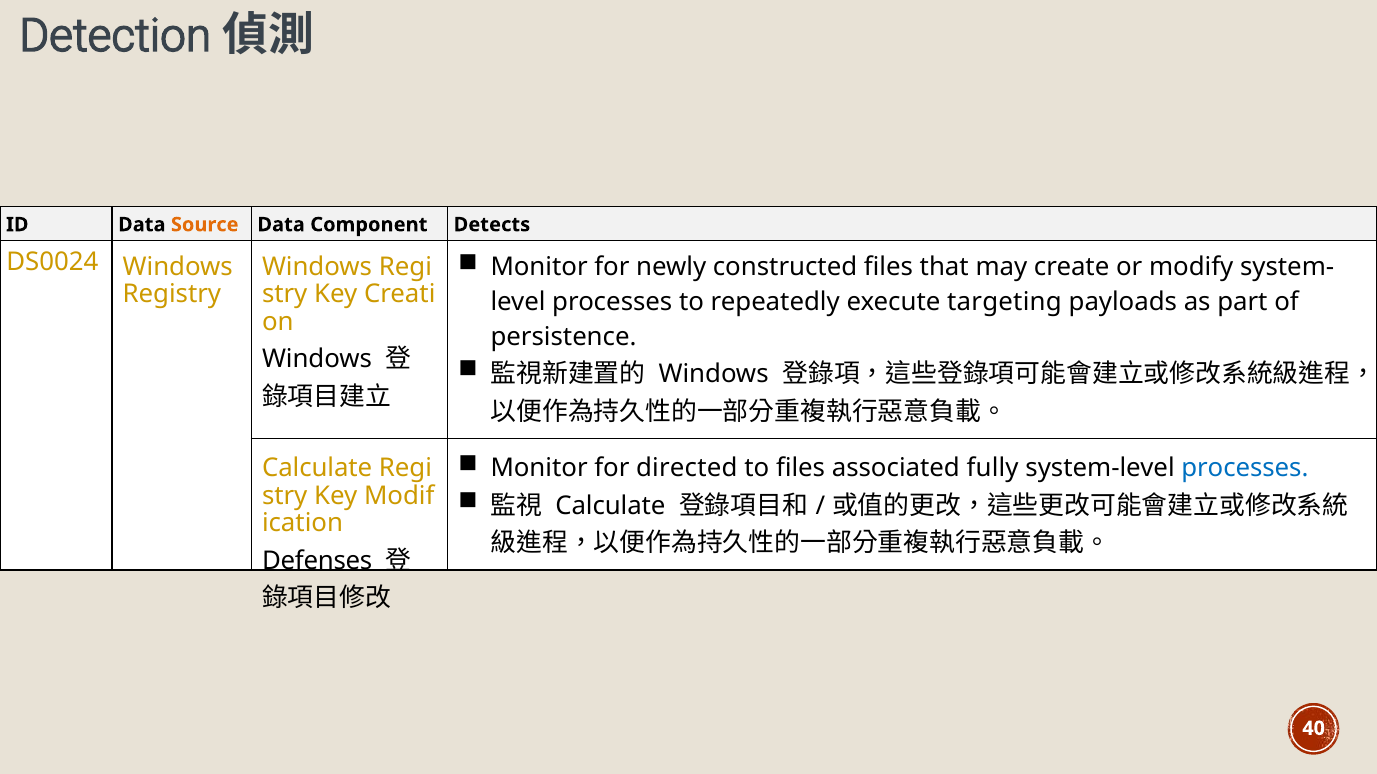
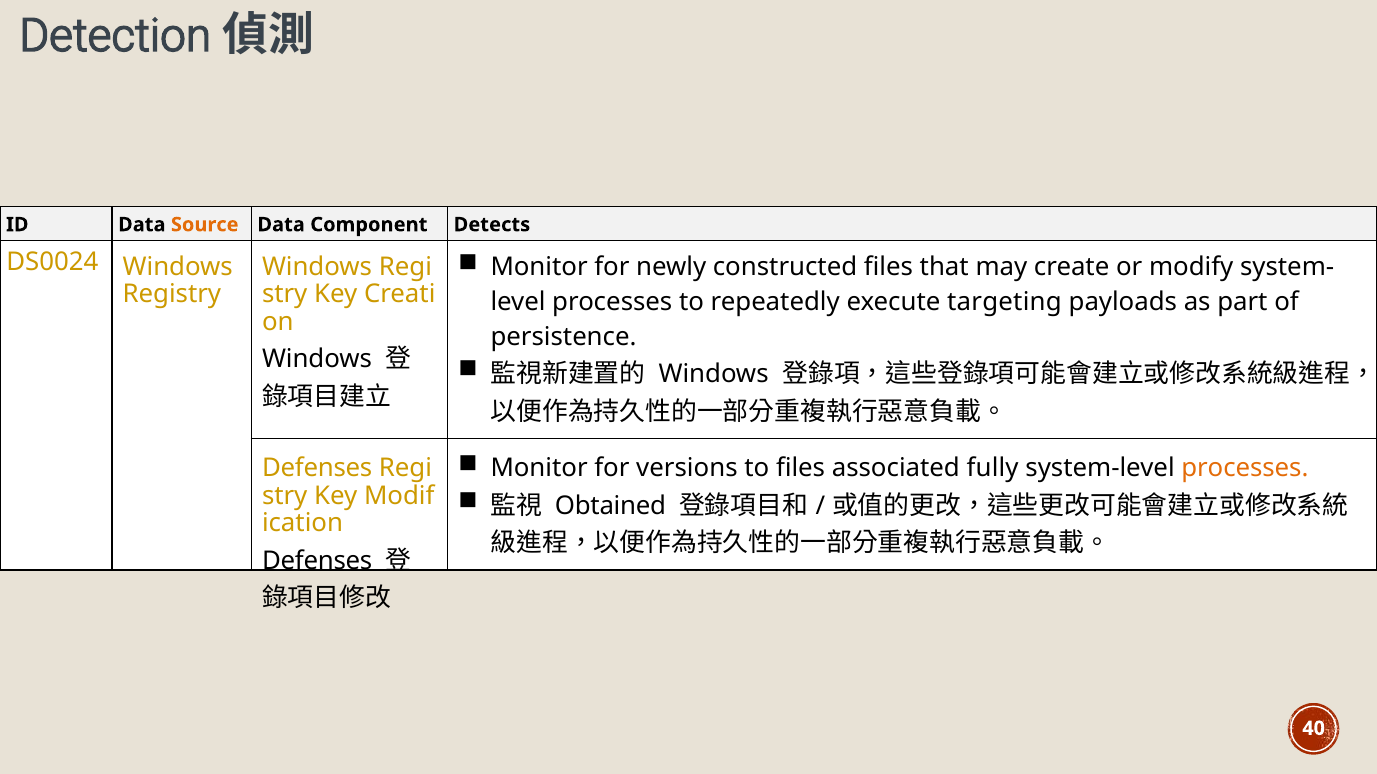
directed: directed -> versions
processes at (1245, 469) colour: blue -> orange
Calculate at (317, 469): Calculate -> Defenses
Calculate at (610, 506): Calculate -> Obtained
